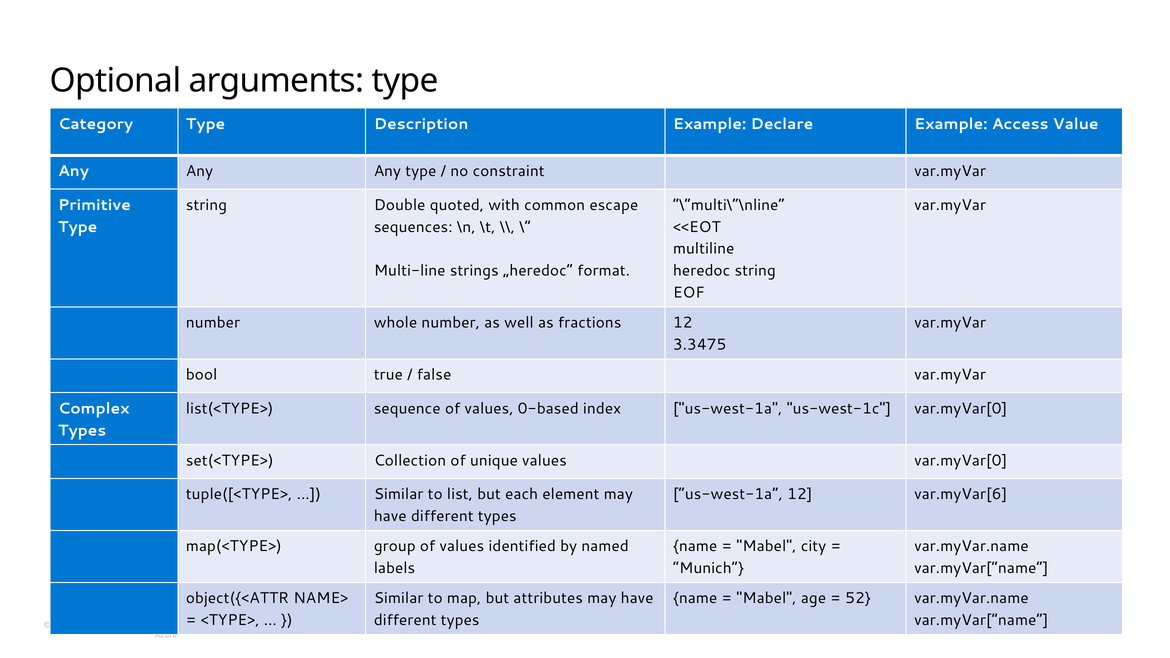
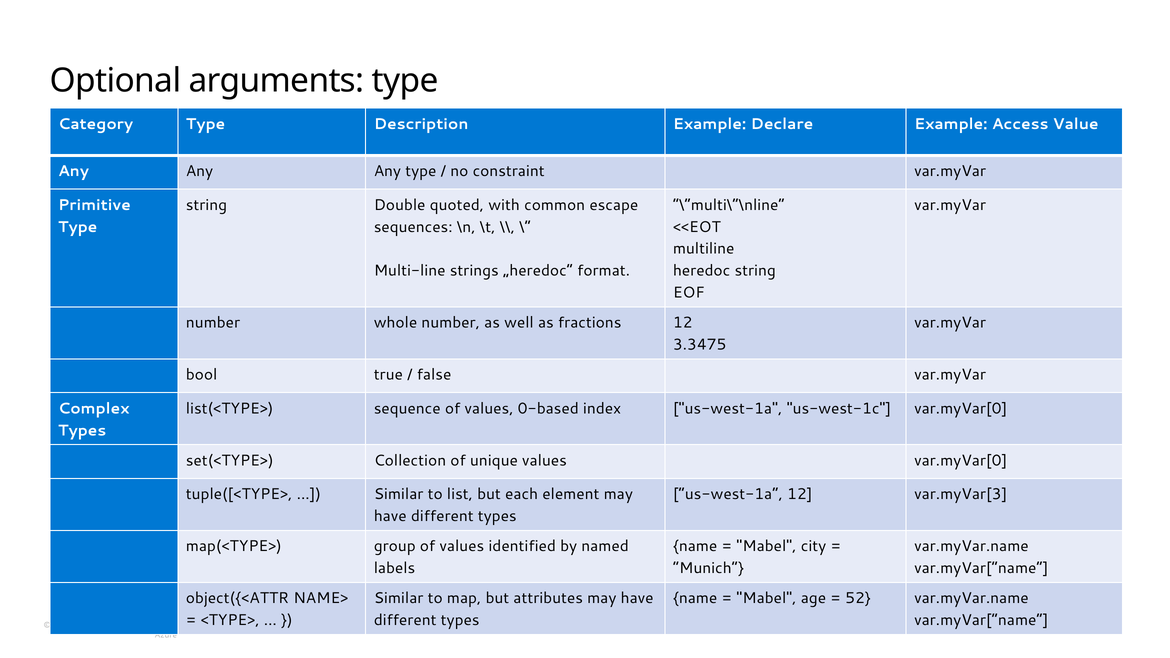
var.myVar[6: var.myVar[6 -> var.myVar[3
